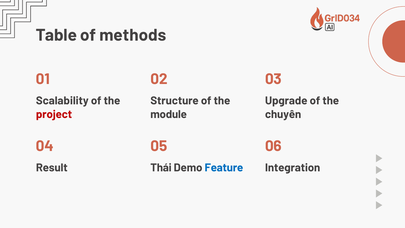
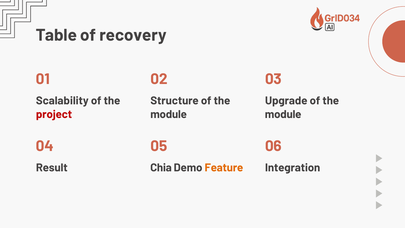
methods: methods -> recovery
chuyên at (283, 114): chuyên -> module
Thái: Thái -> Chia
Feature colour: blue -> orange
